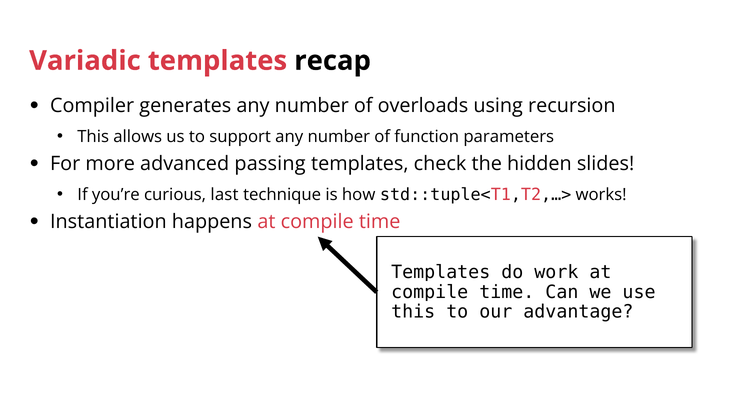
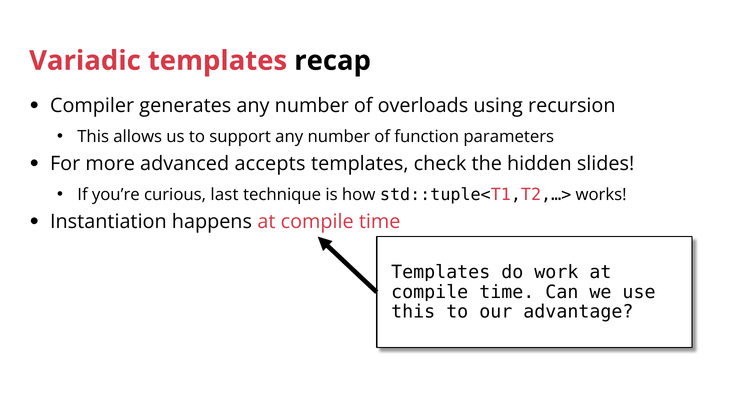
passing: passing -> accepts
